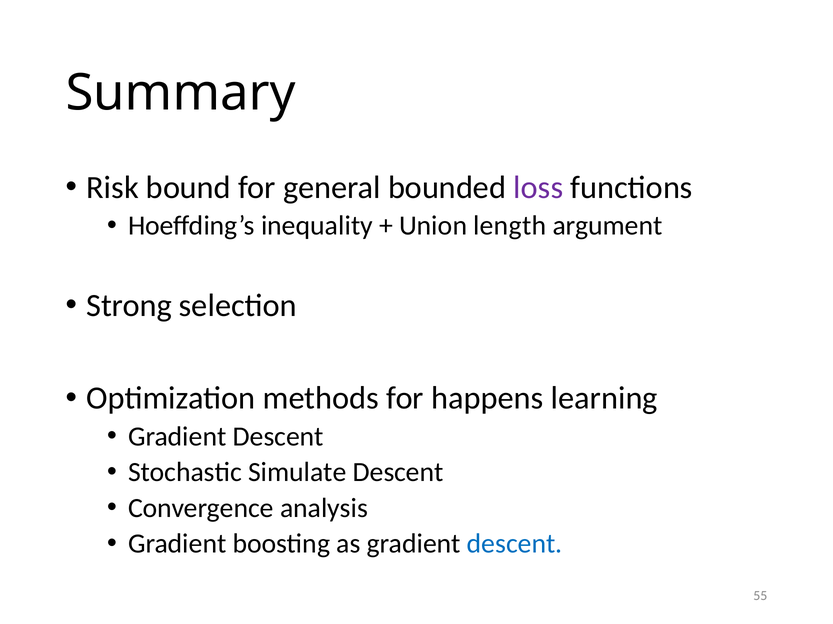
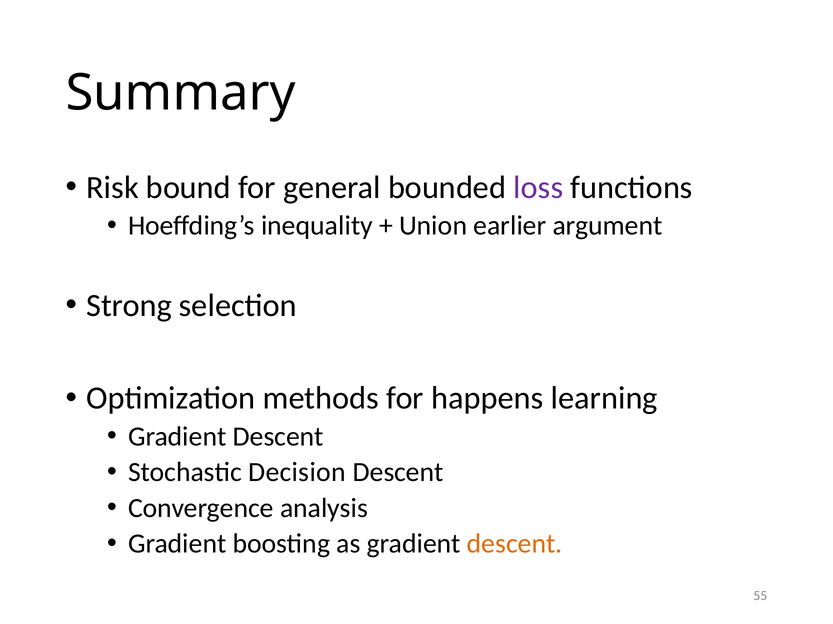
length: length -> earlier
Simulate: Simulate -> Decision
descent at (515, 544) colour: blue -> orange
